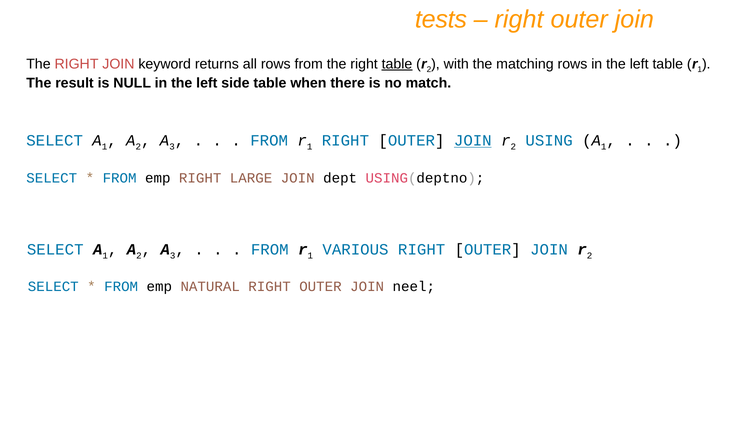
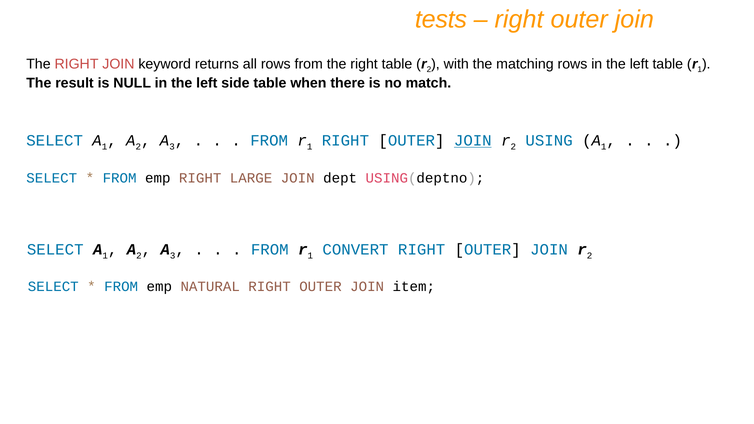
table at (397, 64) underline: present -> none
VARIOUS: VARIOUS -> CONVERT
neel: neel -> item
